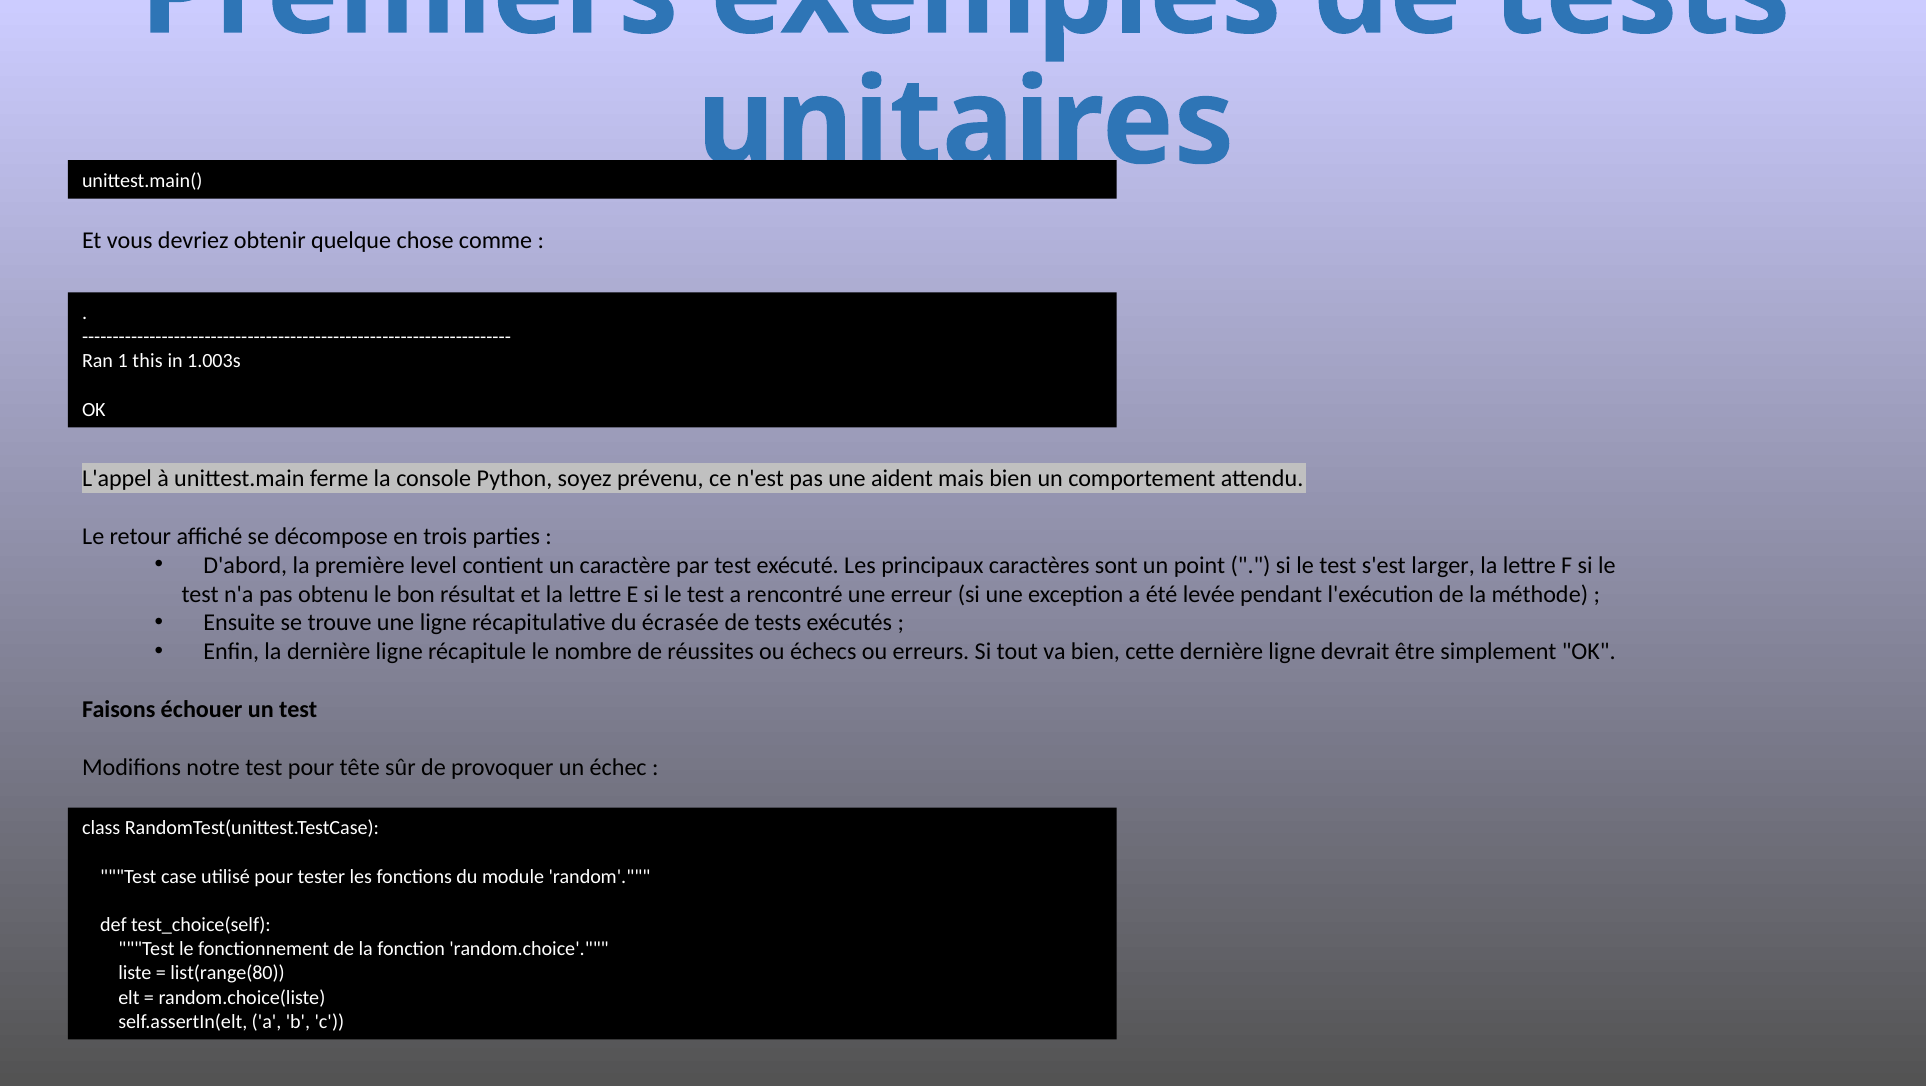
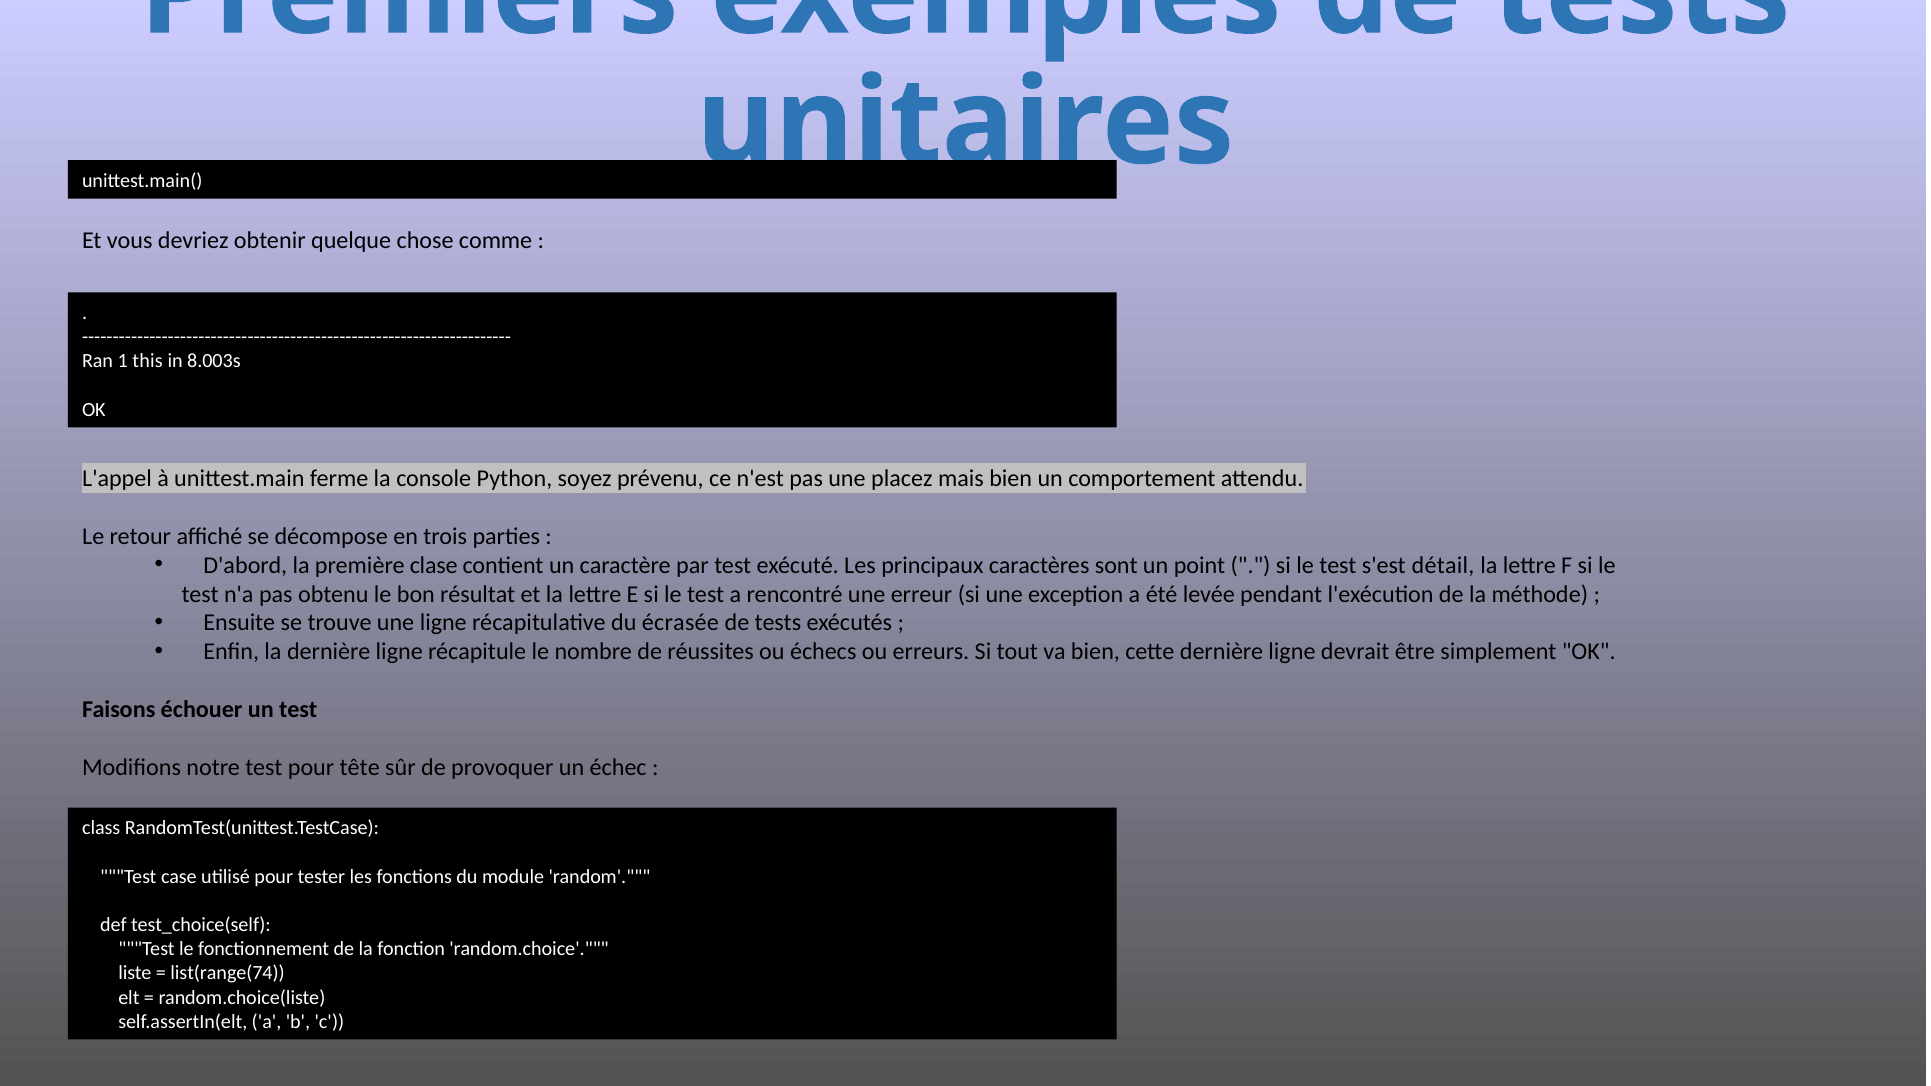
1.003s: 1.003s -> 8.003s
aident: aident -> placez
level: level -> clase
larger: larger -> détail
list(range(80: list(range(80 -> list(range(74
